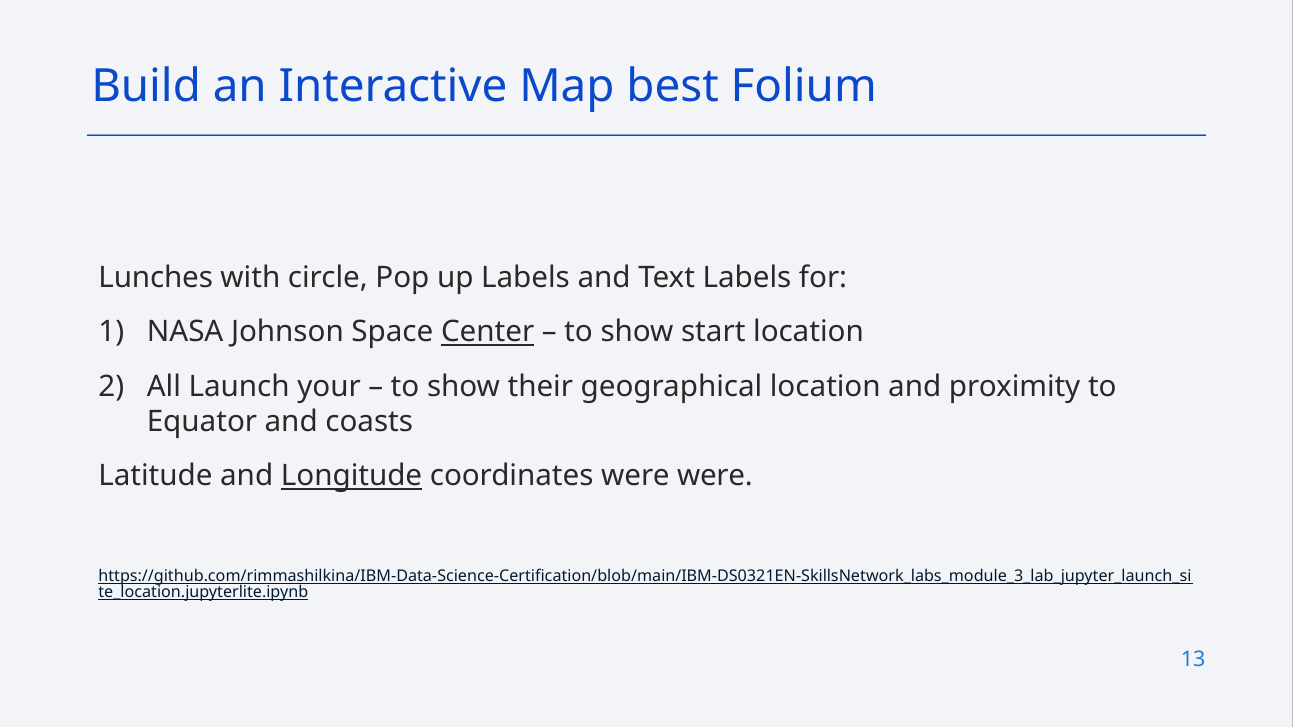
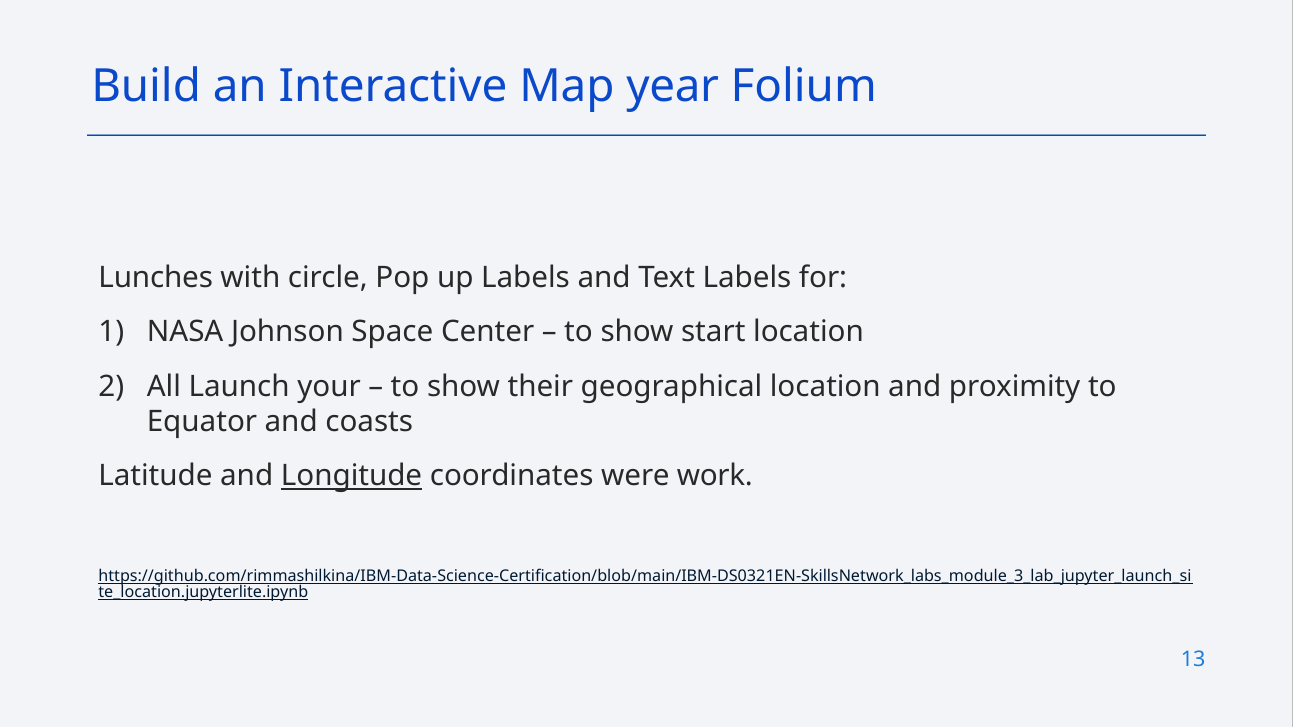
best: best -> year
Center underline: present -> none
were were: were -> work
